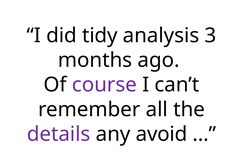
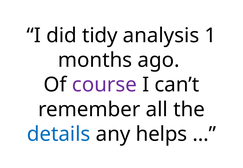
3: 3 -> 1
details colour: purple -> blue
avoid: avoid -> helps
